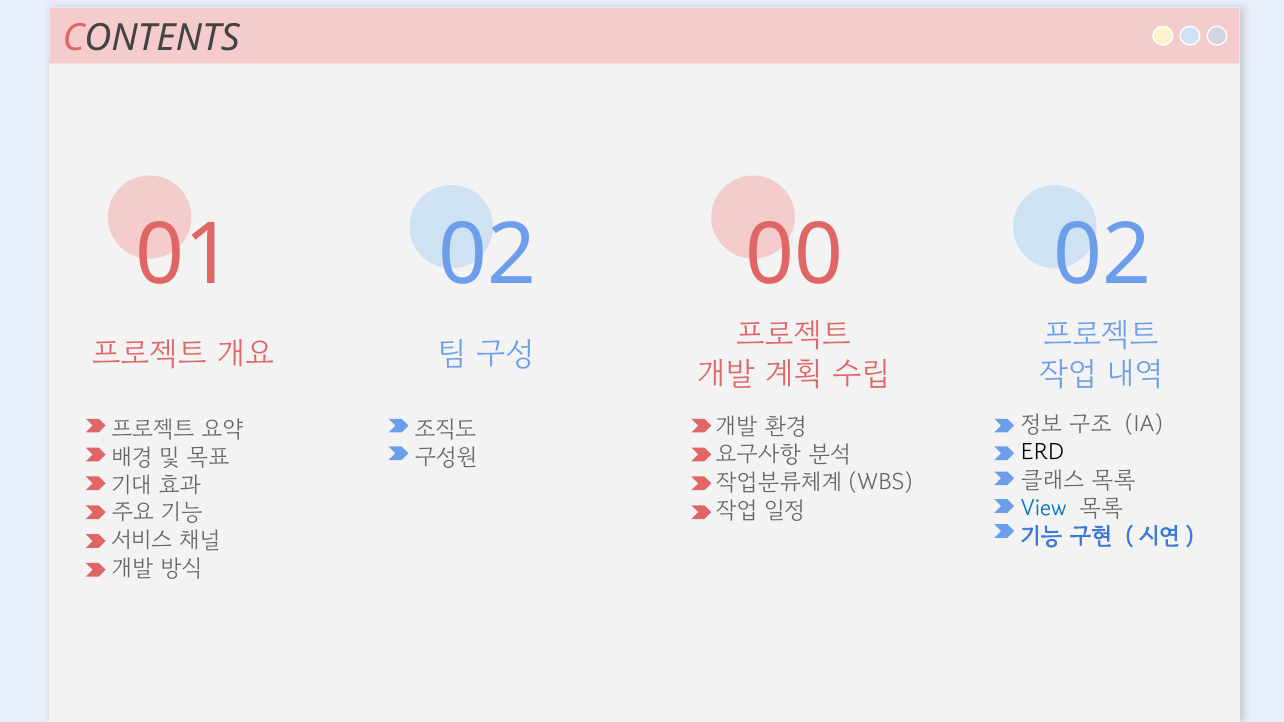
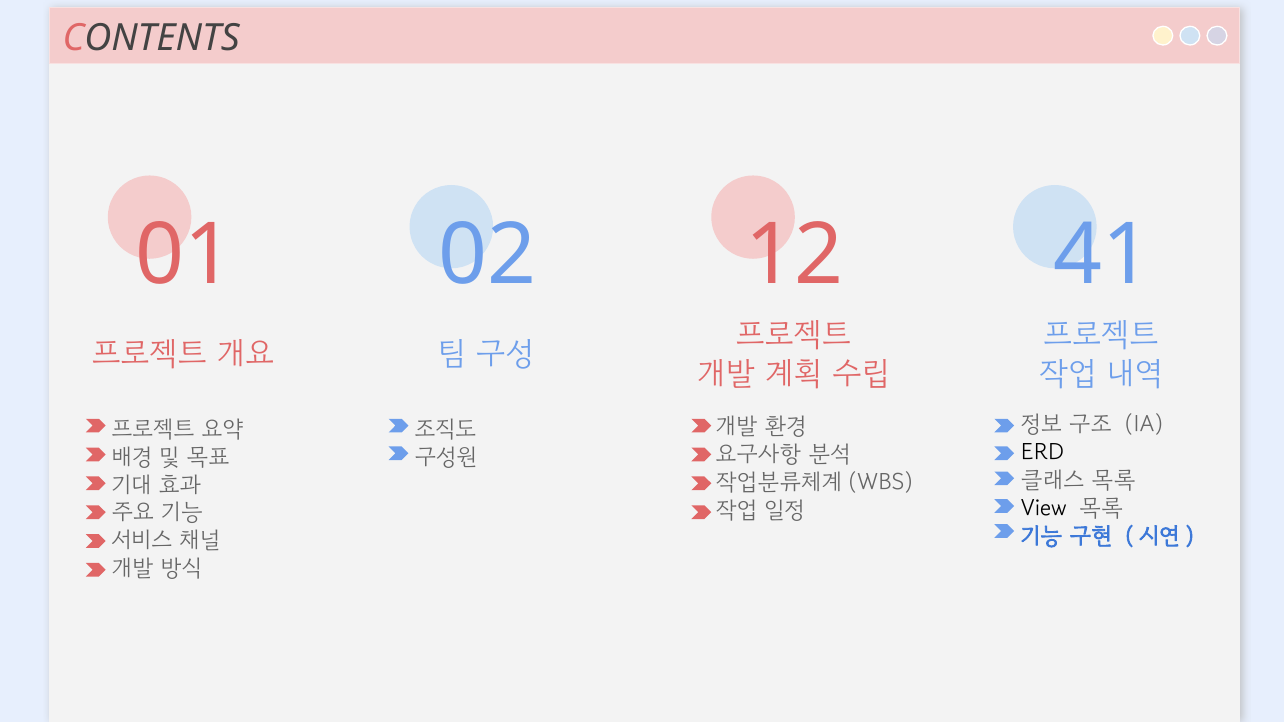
00: 00 -> 12
02 02: 02 -> 41
View colour: blue -> black
